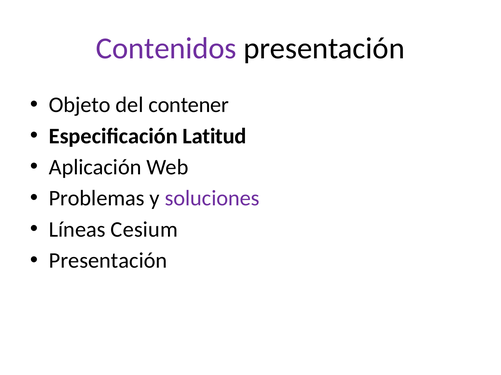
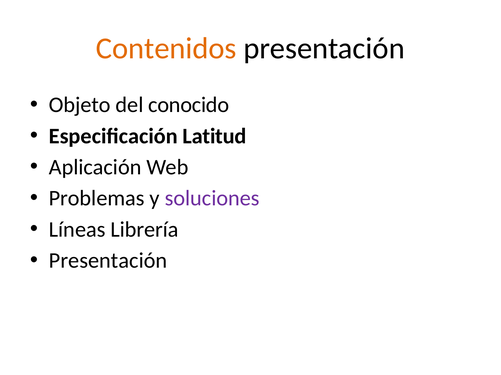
Contenidos colour: purple -> orange
contener: contener -> conocido
Cesium: Cesium -> Librería
